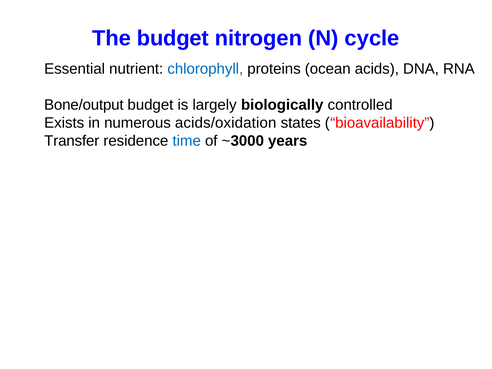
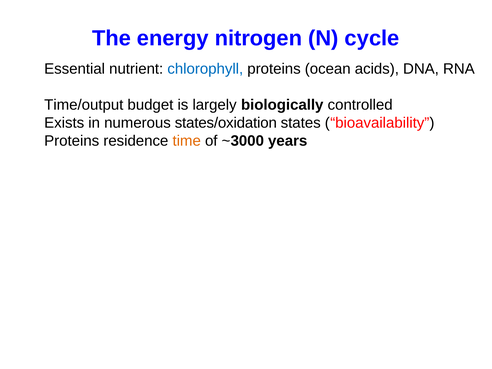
The budget: budget -> energy
Bone/output: Bone/output -> Time/output
acids/oxidation: acids/oxidation -> states/oxidation
Transfer at (72, 141): Transfer -> Proteins
time colour: blue -> orange
